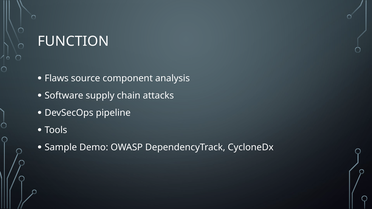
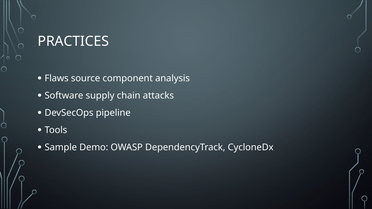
FUNCTION: FUNCTION -> PRACTICES
